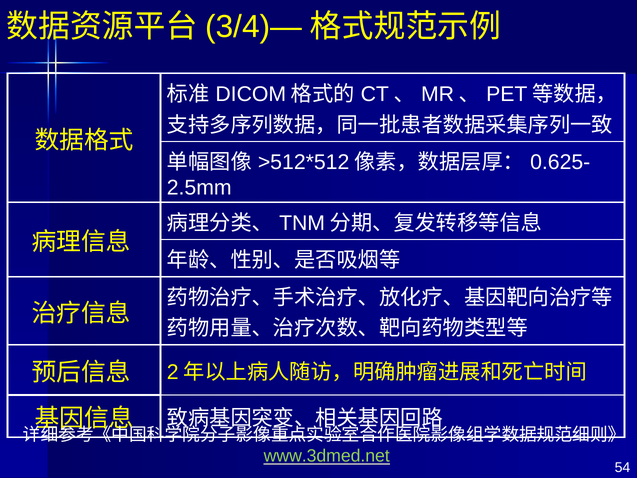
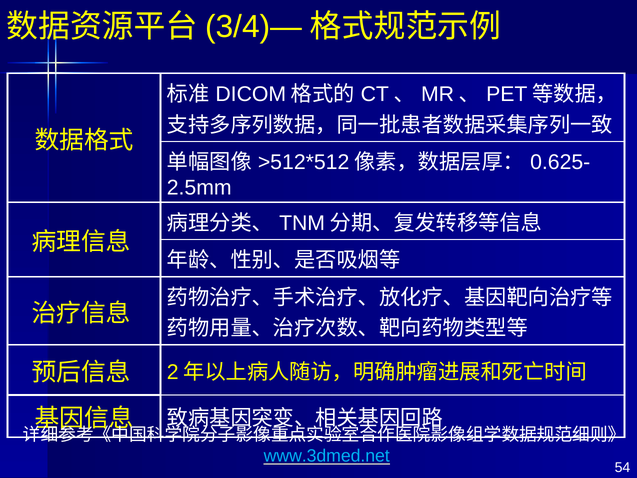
www.3dmed.net colour: light green -> light blue
